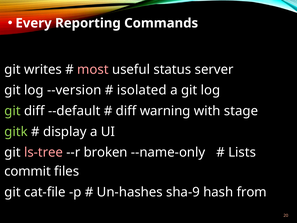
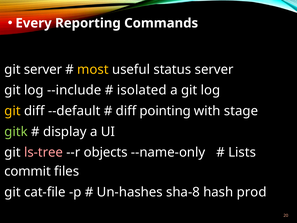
git writes: writes -> server
most colour: pink -> yellow
--version: --version -> --include
git at (12, 111) colour: light green -> yellow
warning: warning -> pointing
broken: broken -> objects
sha-9: sha-9 -> sha-8
from: from -> prod
